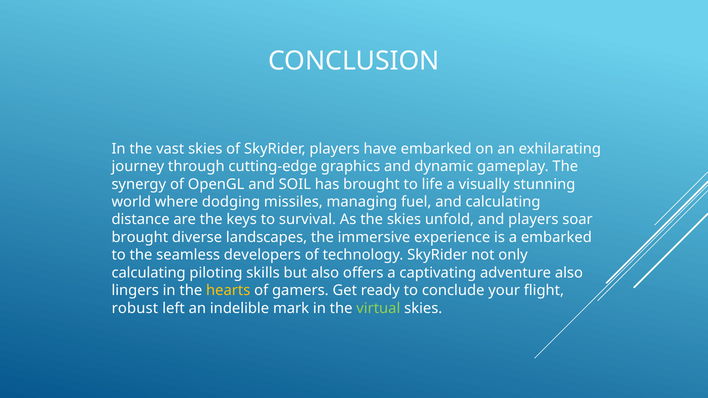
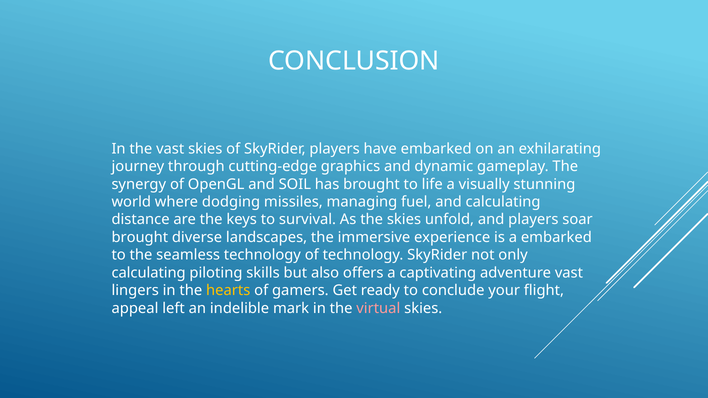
seamless developers: developers -> technology
adventure also: also -> vast
robust: robust -> appeal
virtual colour: light green -> pink
